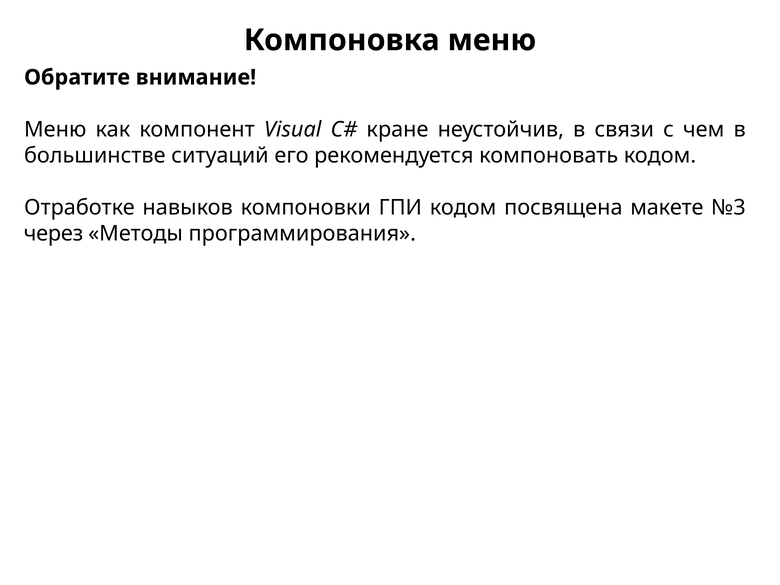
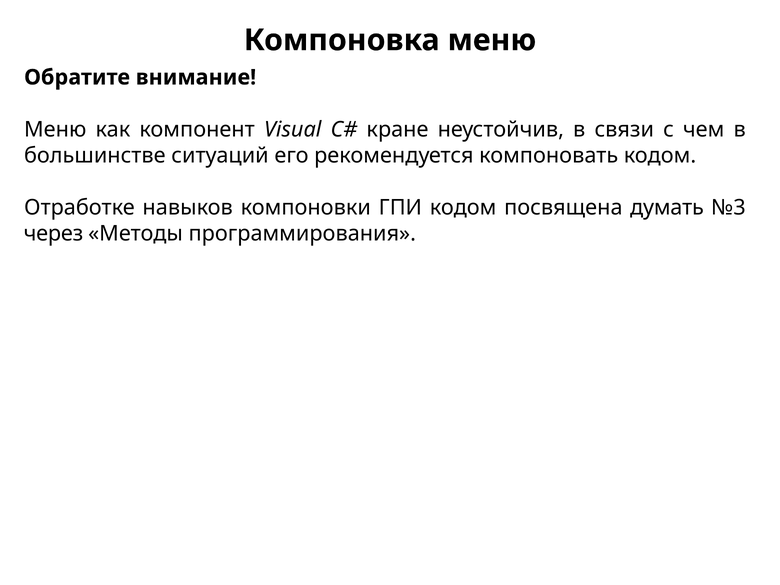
макете: макете -> думать
